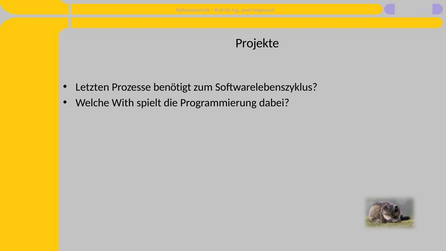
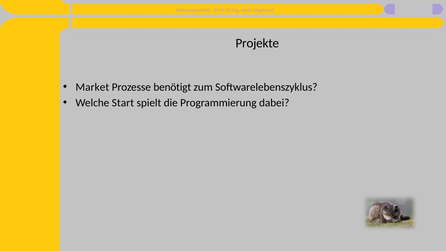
Letzten: Letzten -> Market
With: With -> Start
